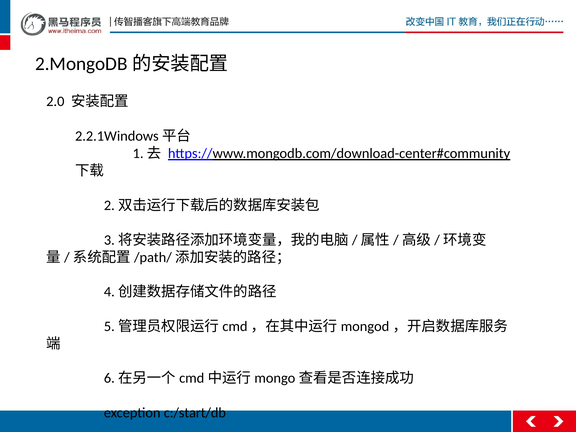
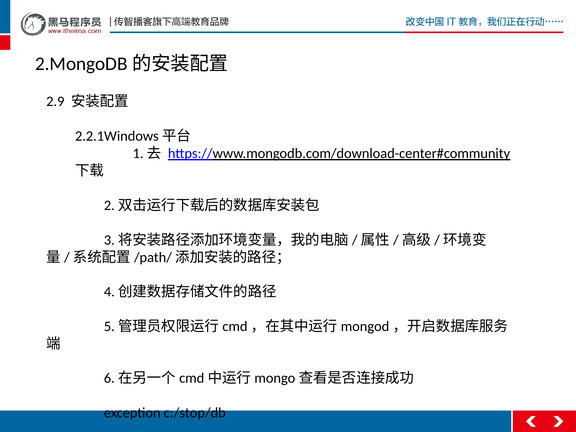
2.0: 2.0 -> 2.9
c:/start/db: c:/start/db -> c:/stop/db
